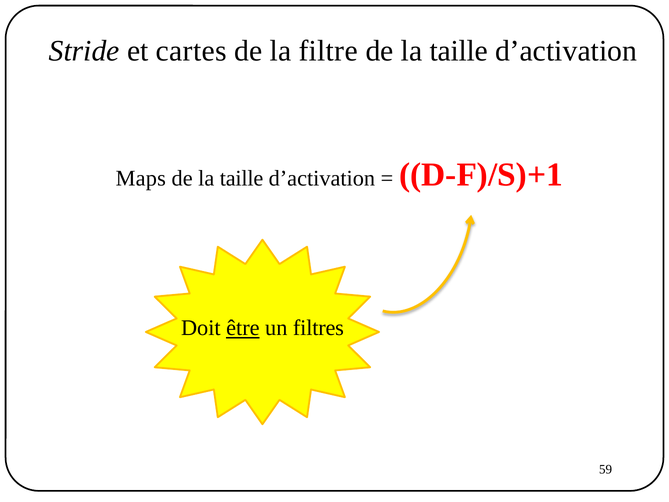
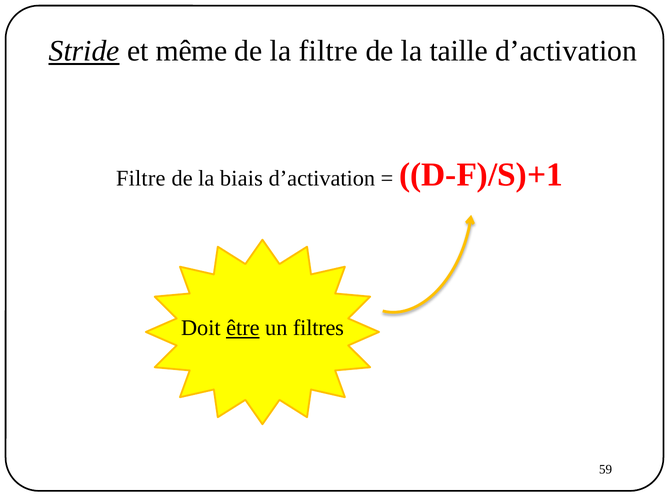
Stride underline: none -> present
cartes: cartes -> même
Maps at (141, 178): Maps -> Filtre
taille at (242, 178): taille -> biais
